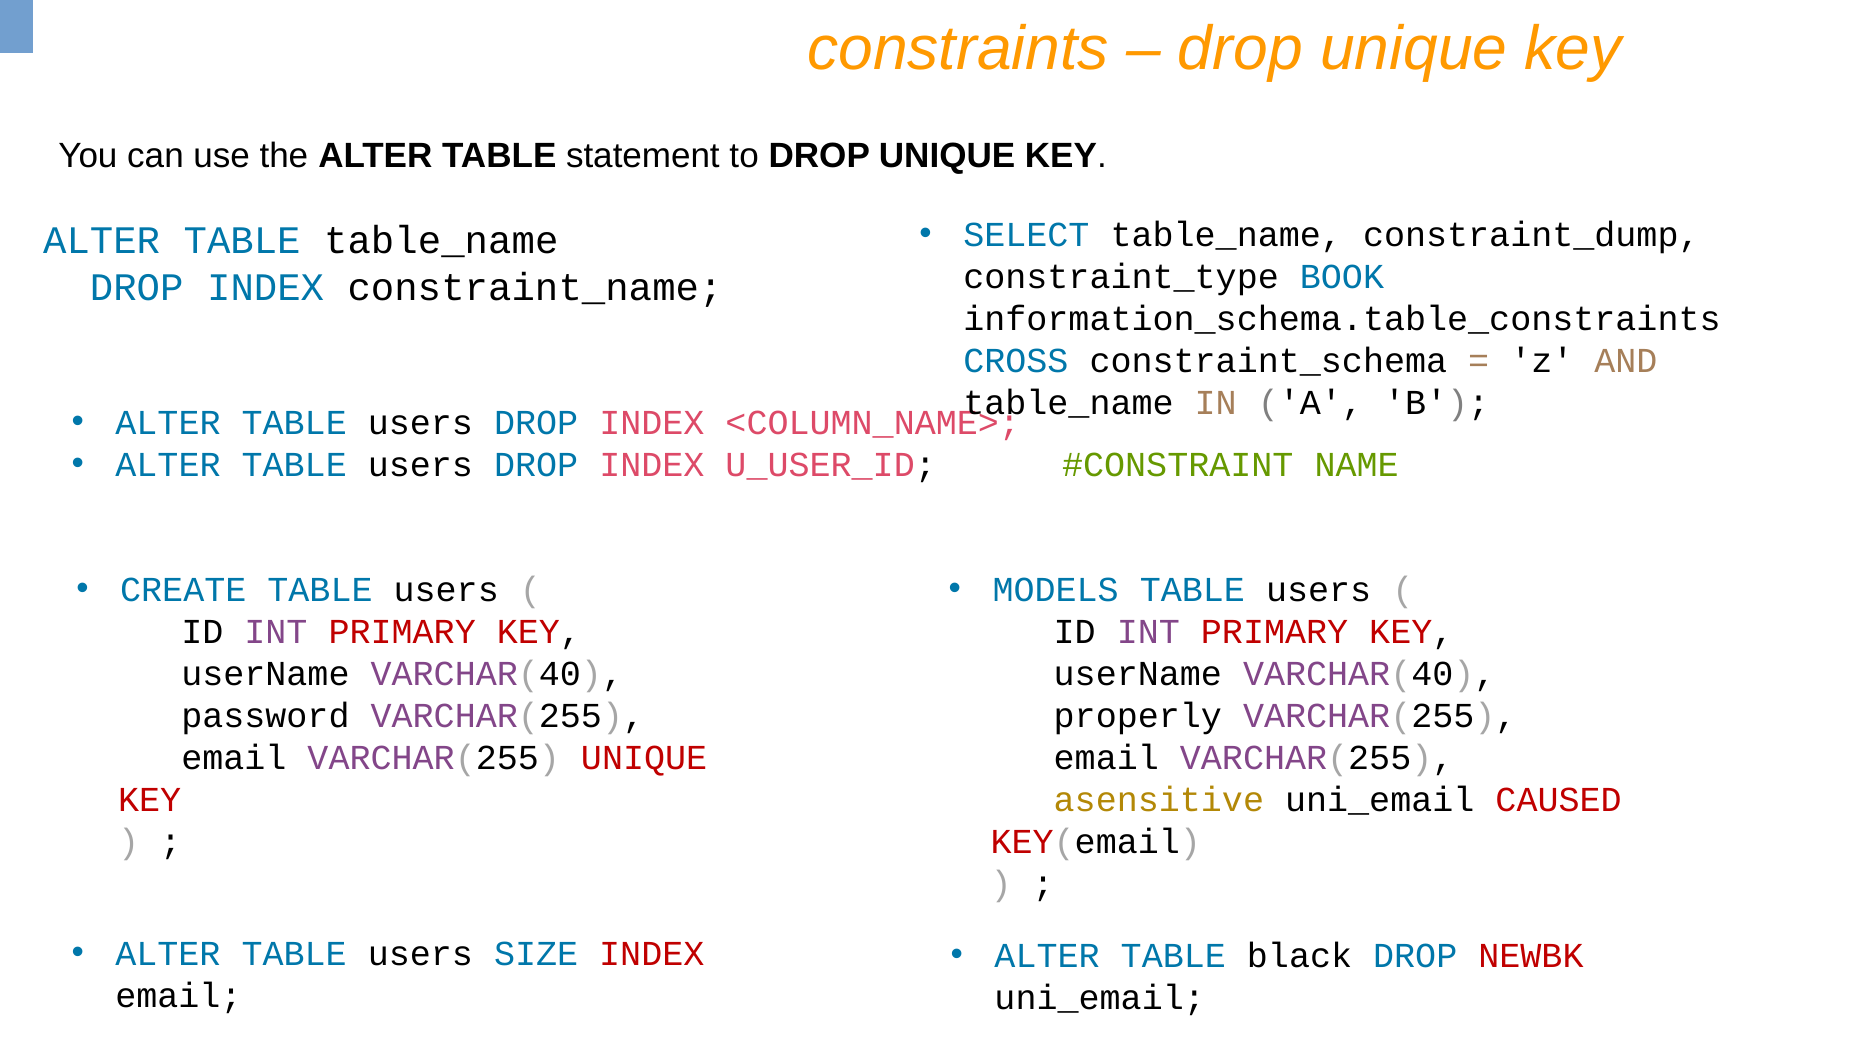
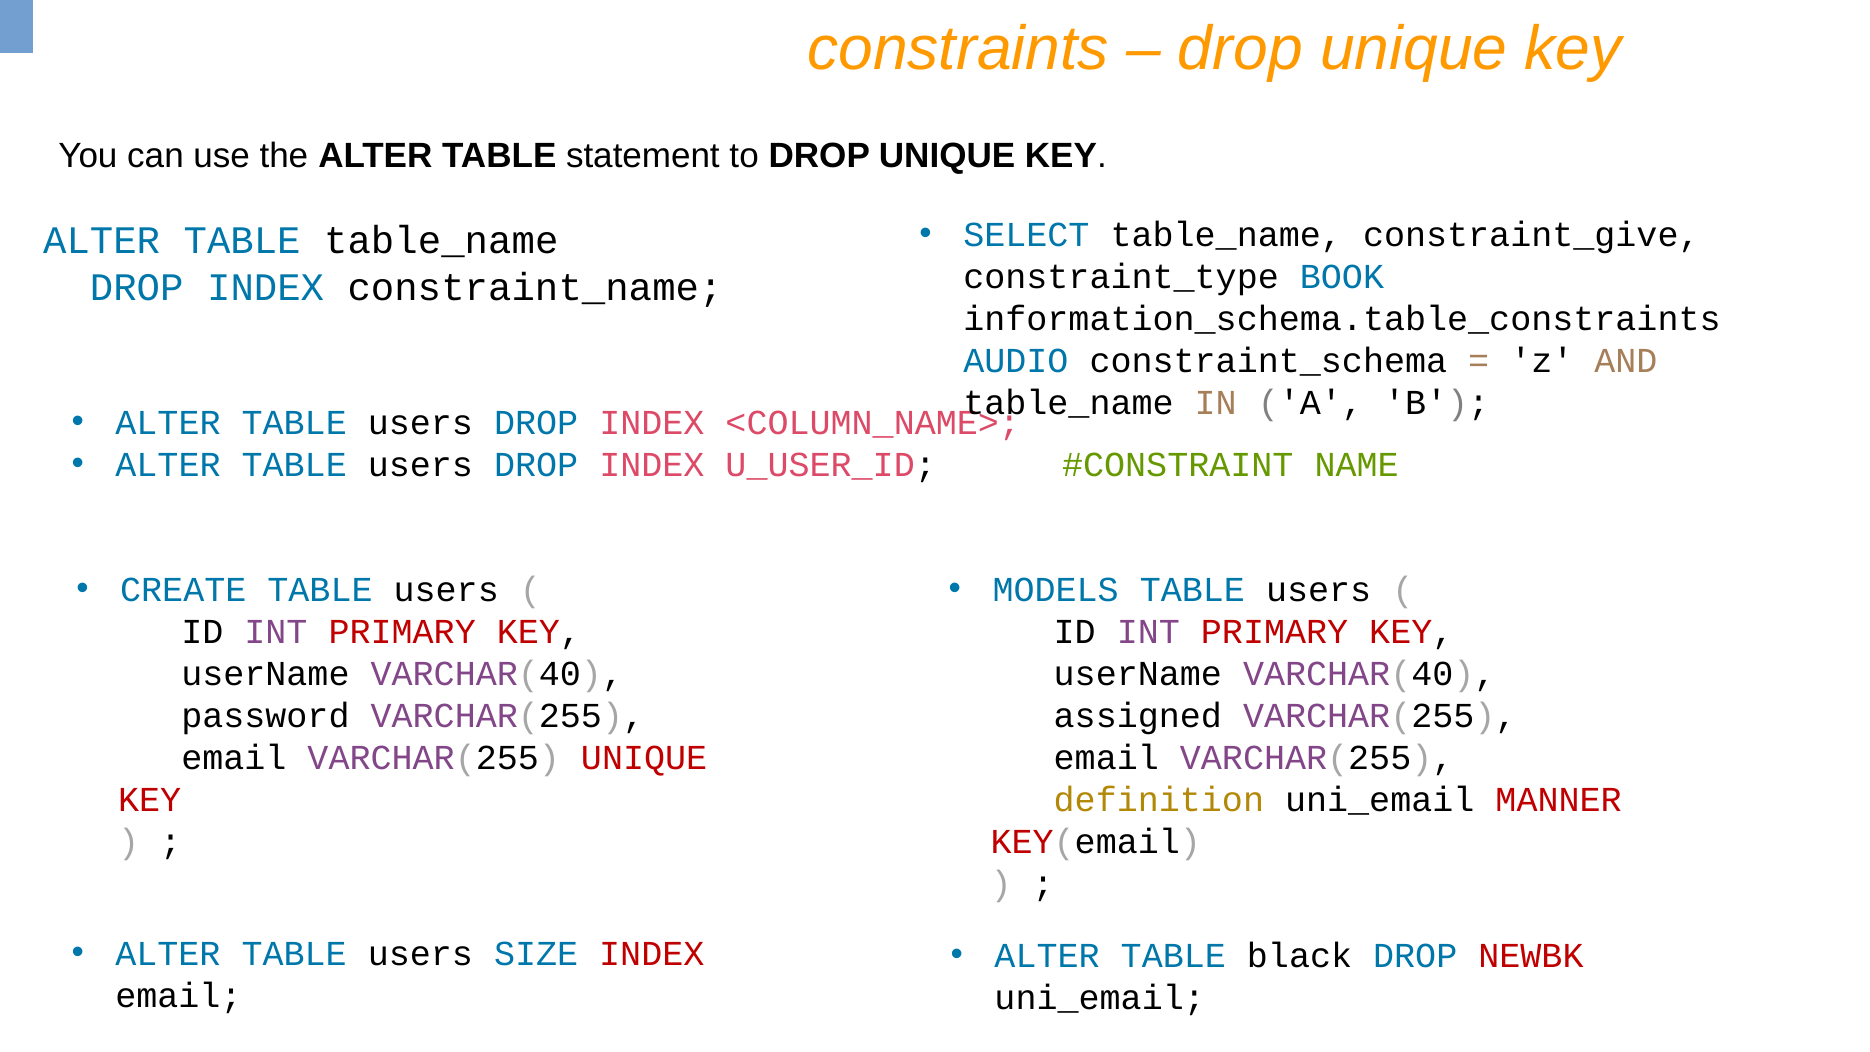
constraint_dump: constraint_dump -> constraint_give
CROSS: CROSS -> AUDIO
properly: properly -> assigned
asensitive: asensitive -> definition
CAUSED: CAUSED -> MANNER
